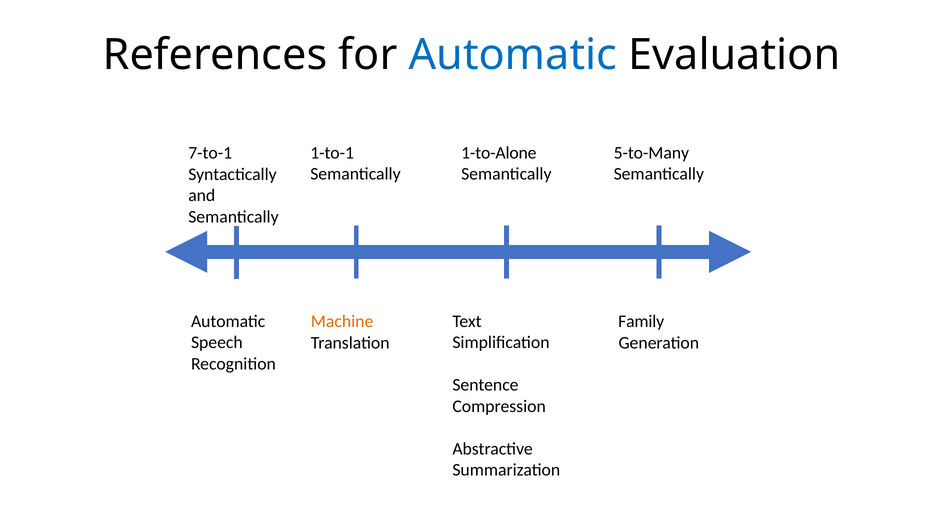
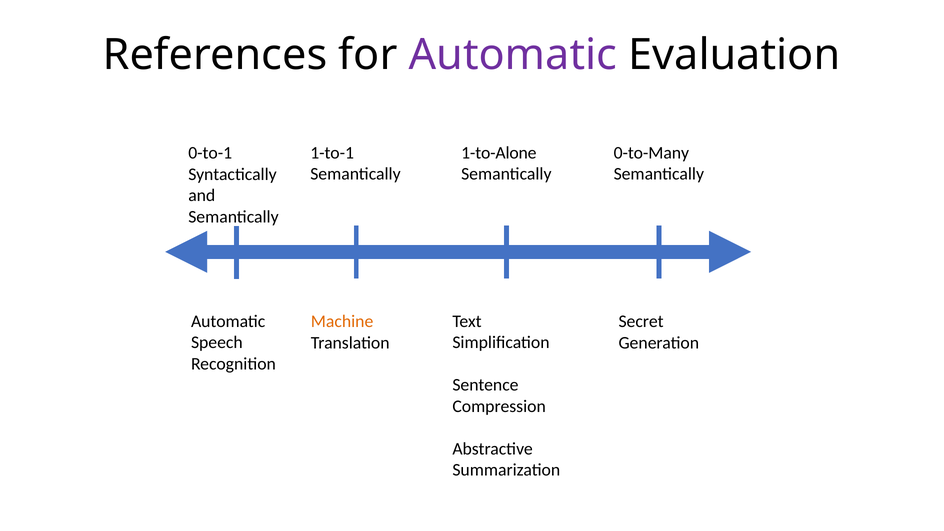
Automatic at (513, 55) colour: blue -> purple
5-to-Many: 5-to-Many -> 0-to-Many
7-to-1: 7-to-1 -> 0-to-1
Family: Family -> Secret
